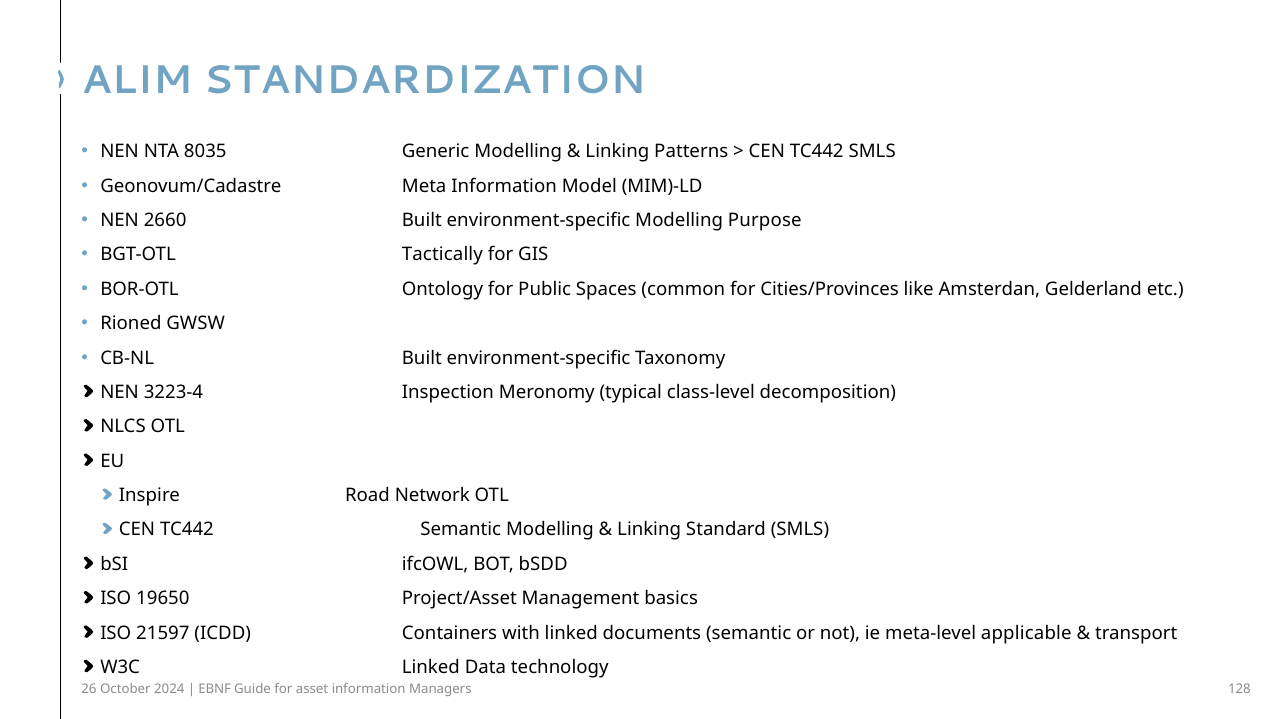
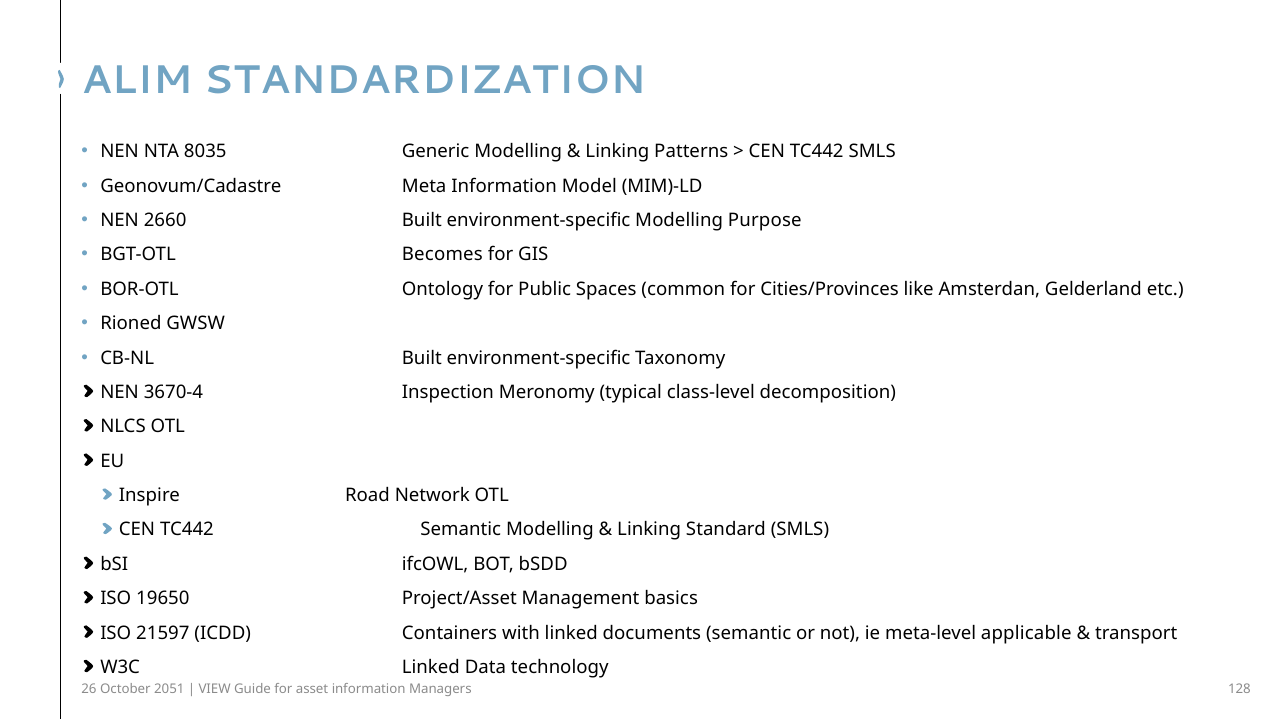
Tactically: Tactically -> Becomes
3223-4: 3223-4 -> 3670-4
2024: 2024 -> 2051
EBNF: EBNF -> VIEW
